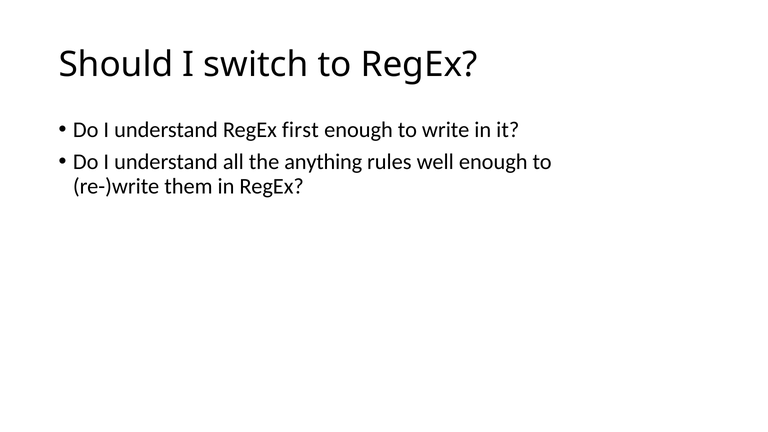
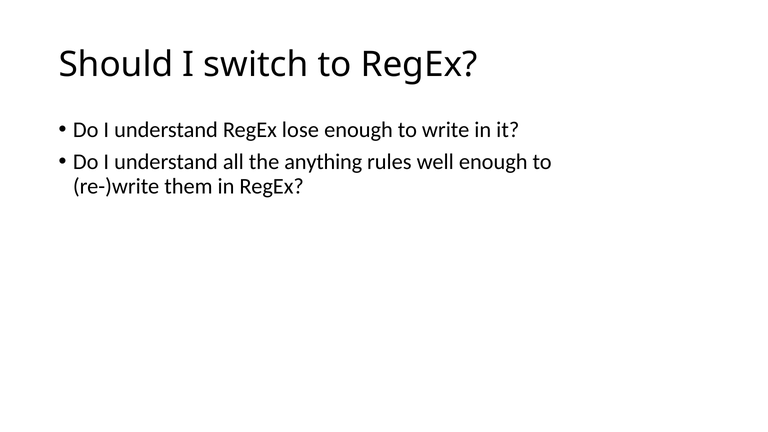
first: first -> lose
